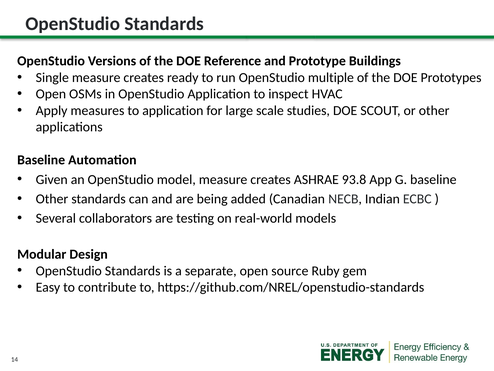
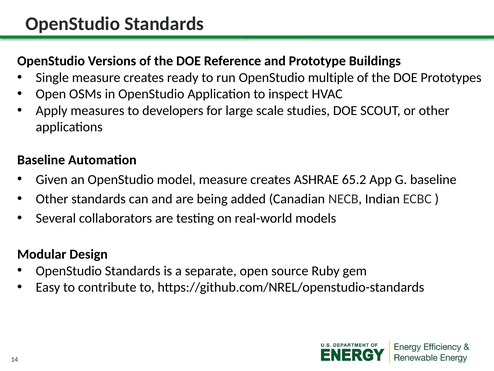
to application: application -> developers
93.8: 93.8 -> 65.2
